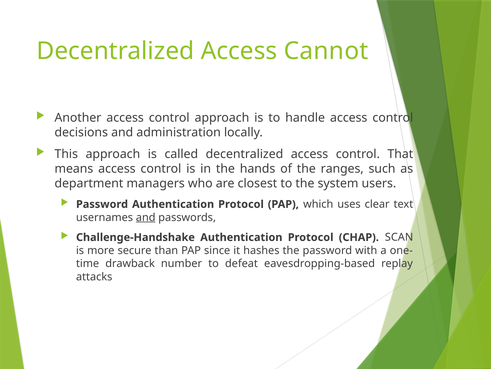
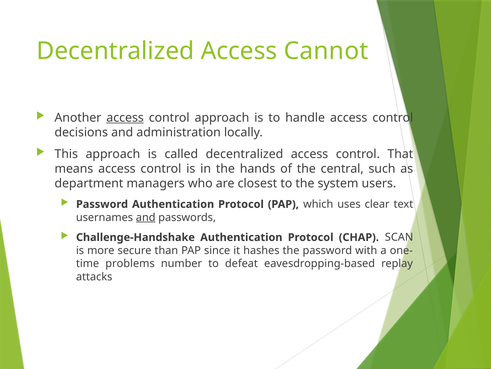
access at (125, 117) underline: none -> present
ranges: ranges -> central
drawback: drawback -> problems
